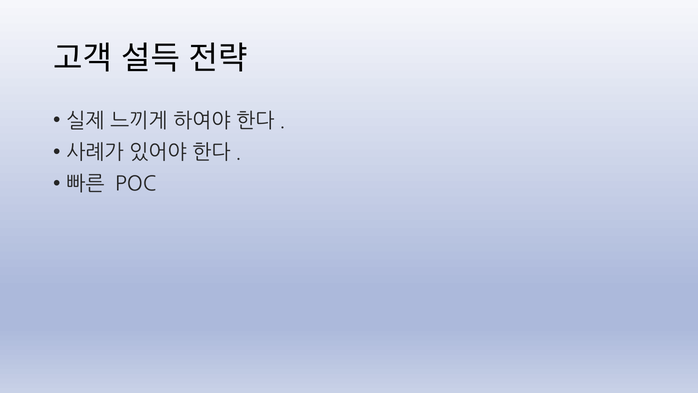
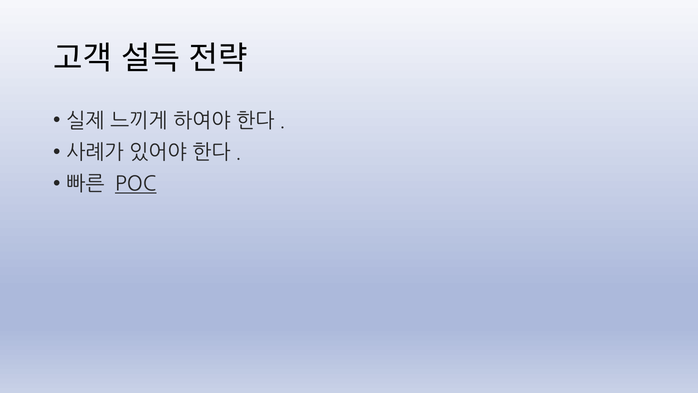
POC underline: none -> present
